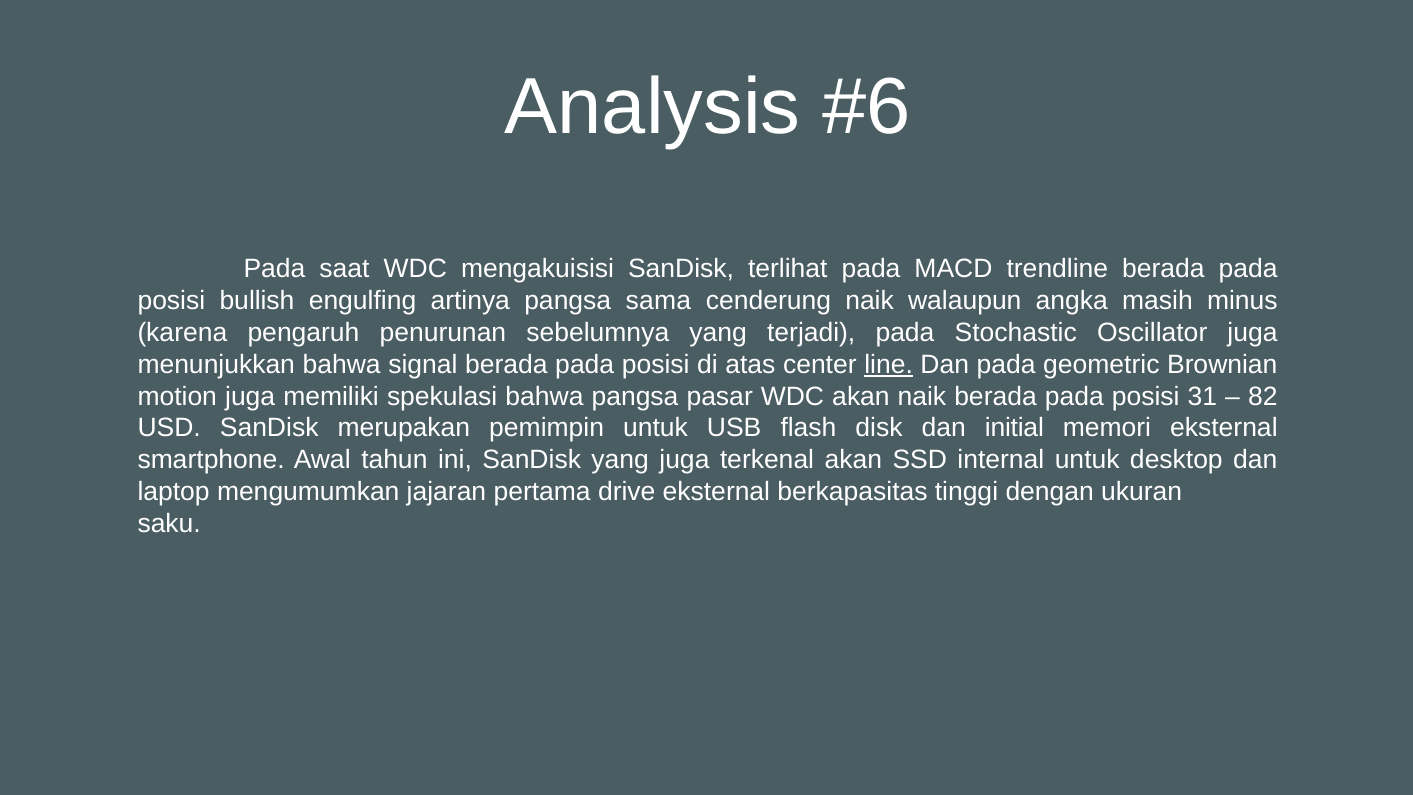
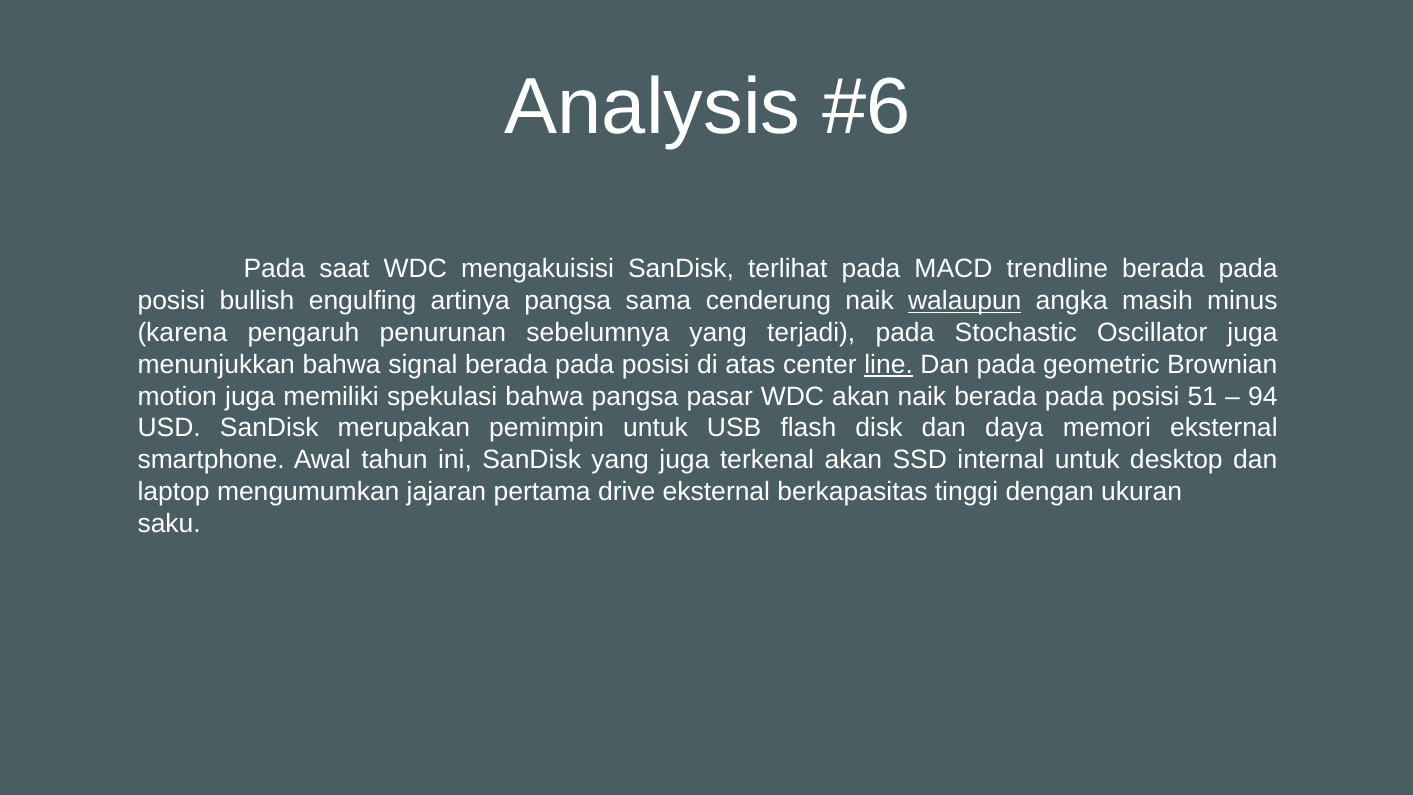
walaupun underline: none -> present
31: 31 -> 51
82: 82 -> 94
initial: initial -> daya
